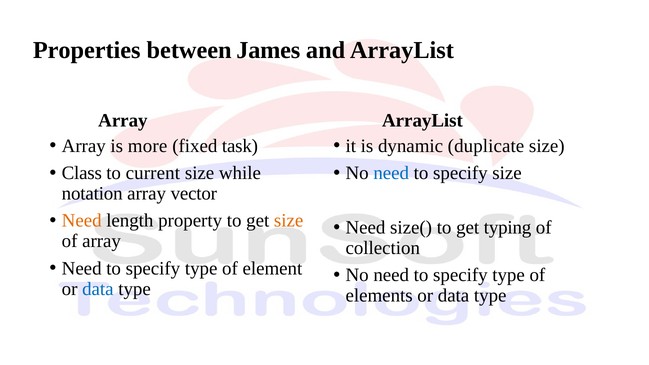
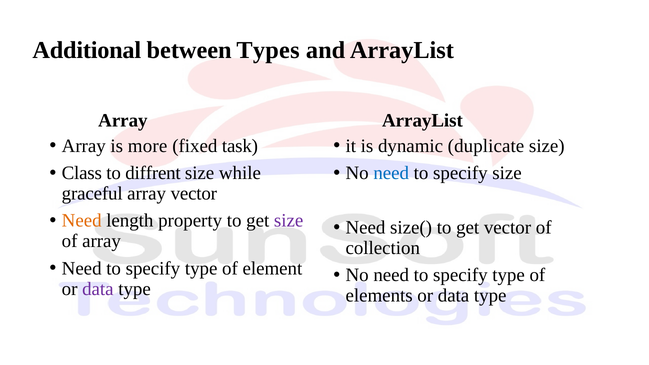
Properties: Properties -> Additional
James: James -> Types
current: current -> diffrent
notation: notation -> graceful
size at (289, 221) colour: orange -> purple
get typing: typing -> vector
data at (98, 289) colour: blue -> purple
